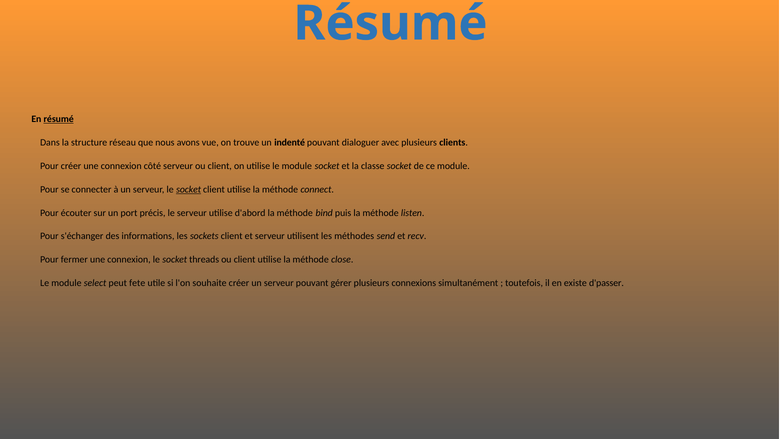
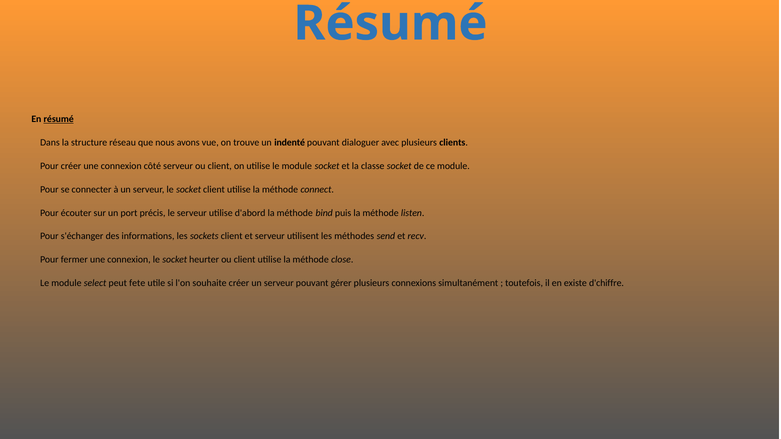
socket at (189, 190) underline: present -> none
threads: threads -> heurter
d'passer: d'passer -> d'chiffre
